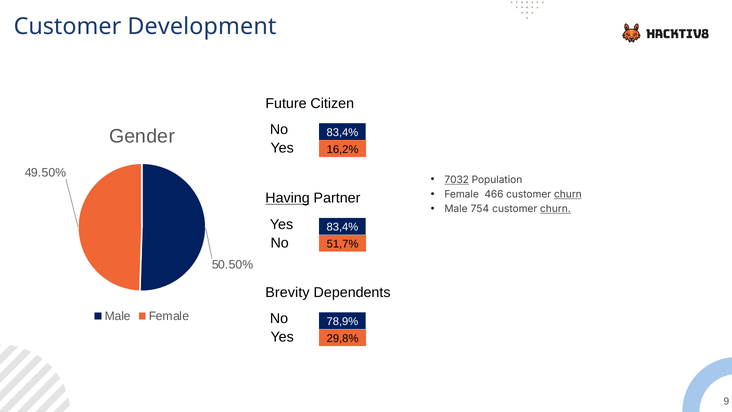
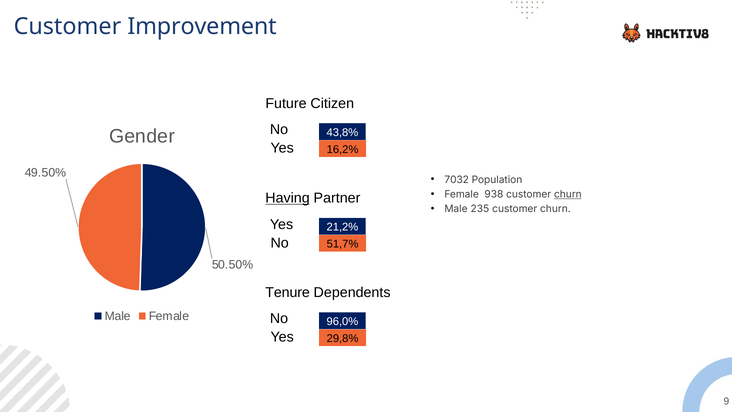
Development: Development -> Improvement
83,4% at (342, 132): 83,4% -> 43,8%
7032 underline: present -> none
466: 466 -> 938
754: 754 -> 235
churn at (555, 209) underline: present -> none
83,4% at (342, 227): 83,4% -> 21,2%
Brevity: Brevity -> Tenure
78,9%: 78,9% -> 96,0%
